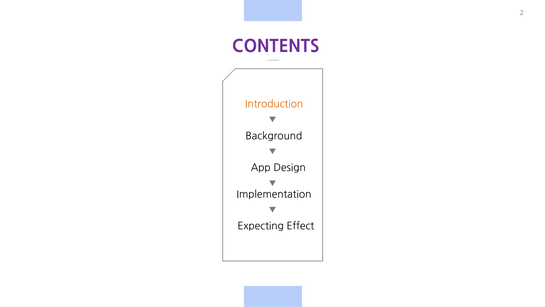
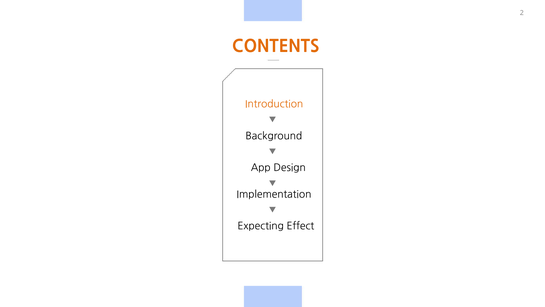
CONTENTS colour: purple -> orange
